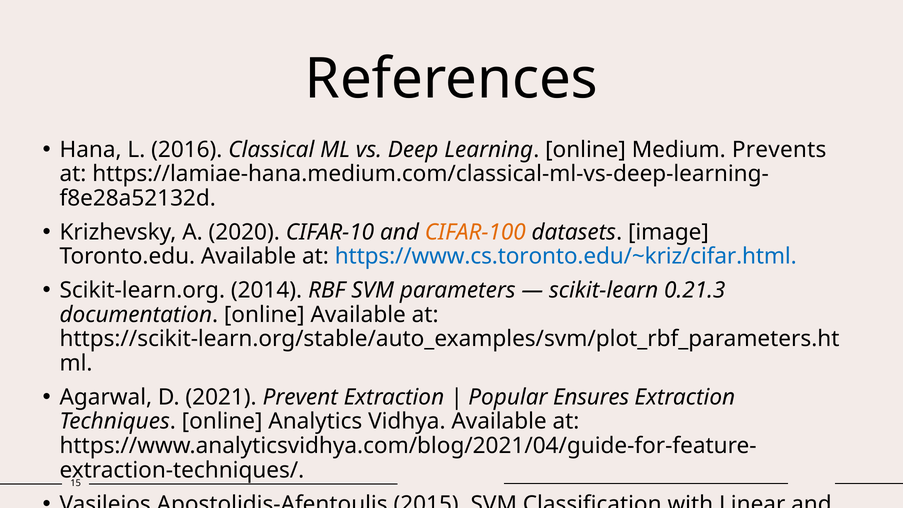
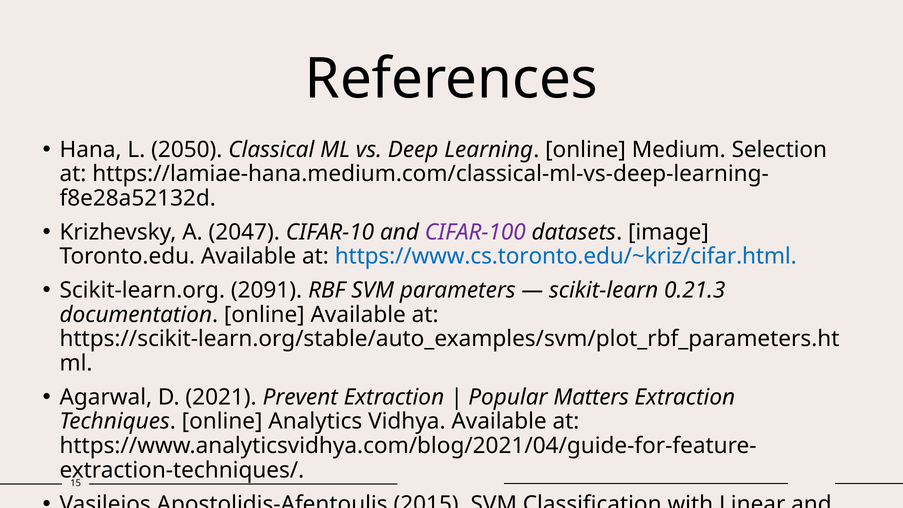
2016: 2016 -> 2050
Prevents: Prevents -> Selection
2020: 2020 -> 2047
CIFAR-100 colour: orange -> purple
2014: 2014 -> 2091
Ensures: Ensures -> Matters
